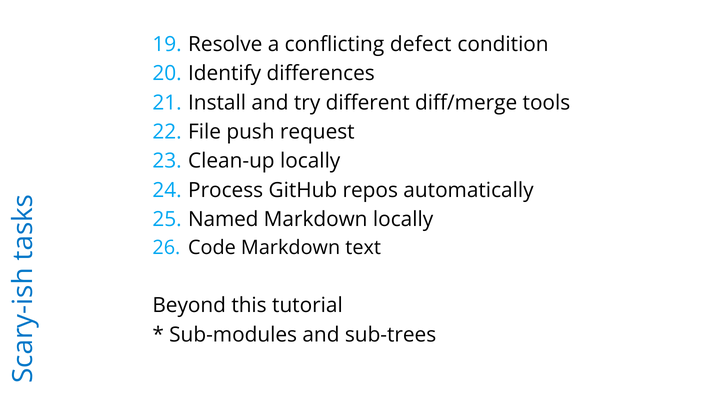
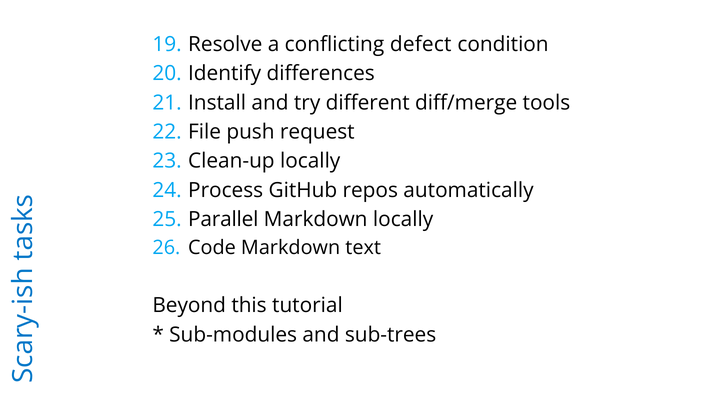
Named: Named -> Parallel
